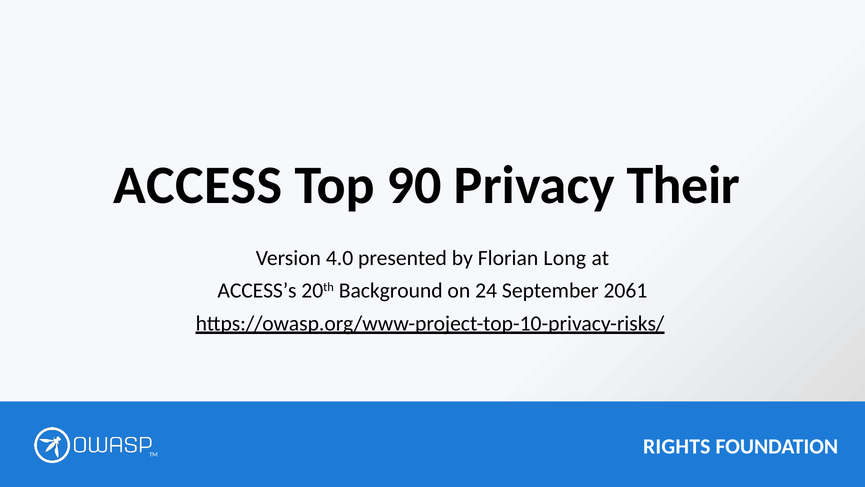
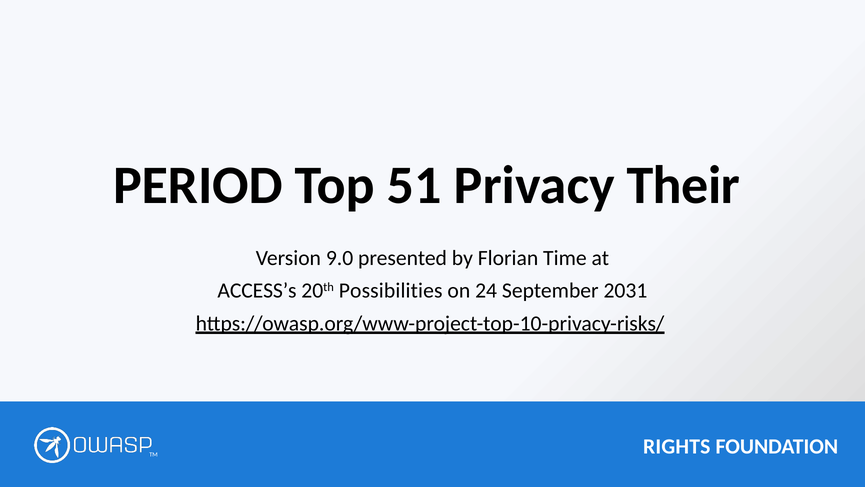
ACCESS: ACCESS -> PERIOD
90: 90 -> 51
4.0: 4.0 -> 9.0
Long: Long -> Time
Background: Background -> Possibilities
2061: 2061 -> 2031
